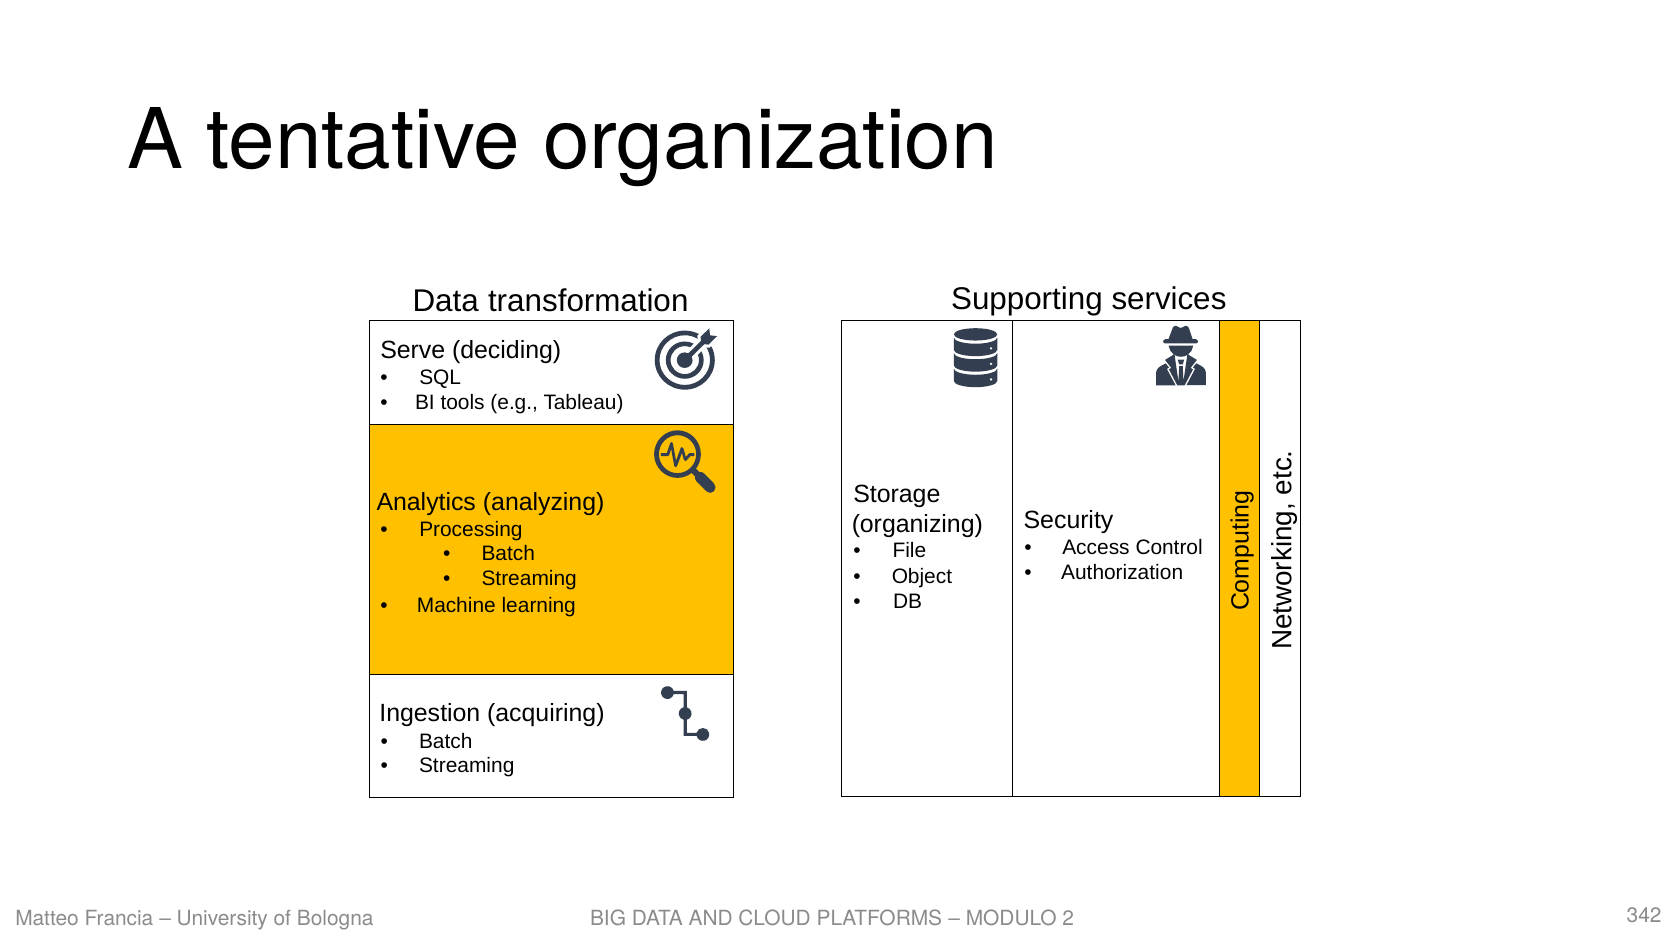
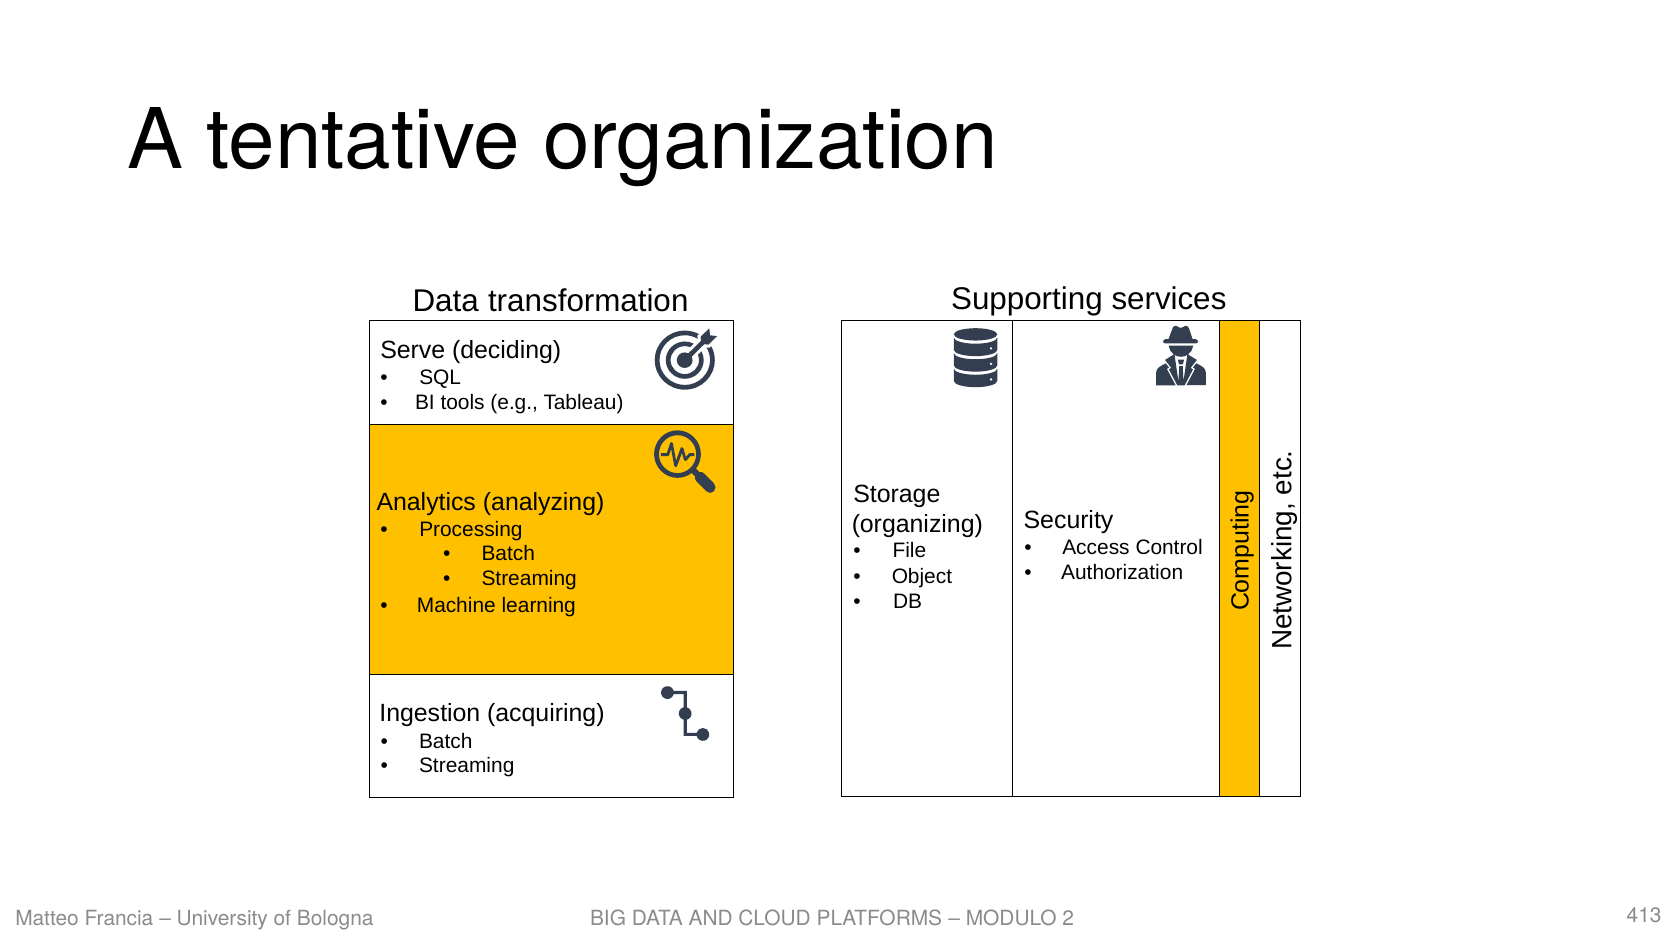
342: 342 -> 413
